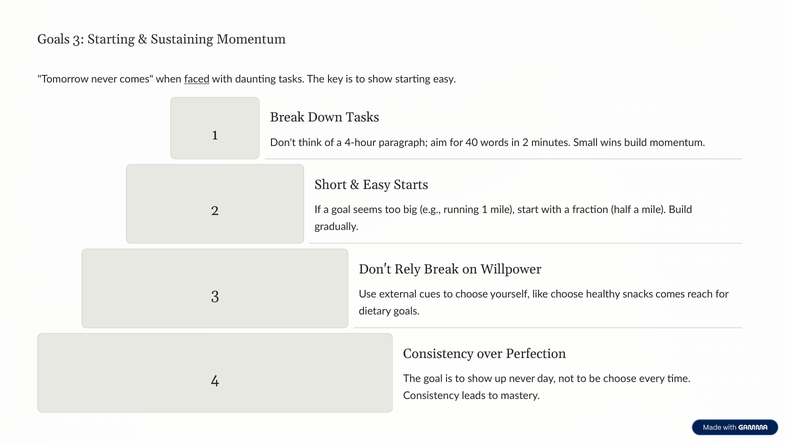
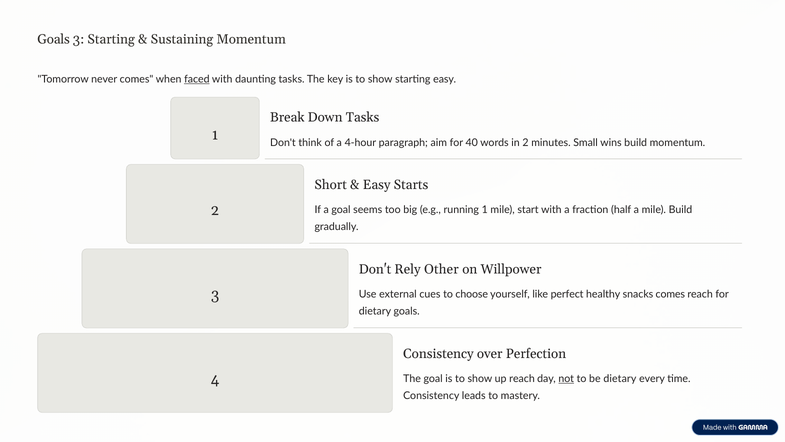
Rely Break: Break -> Other
like choose: choose -> perfect
up never: never -> reach
not underline: none -> present
be choose: choose -> dietary
